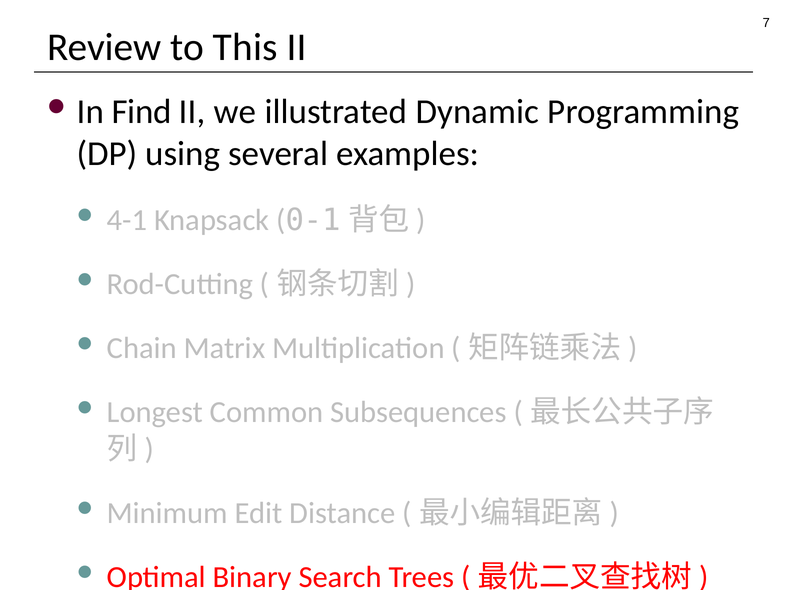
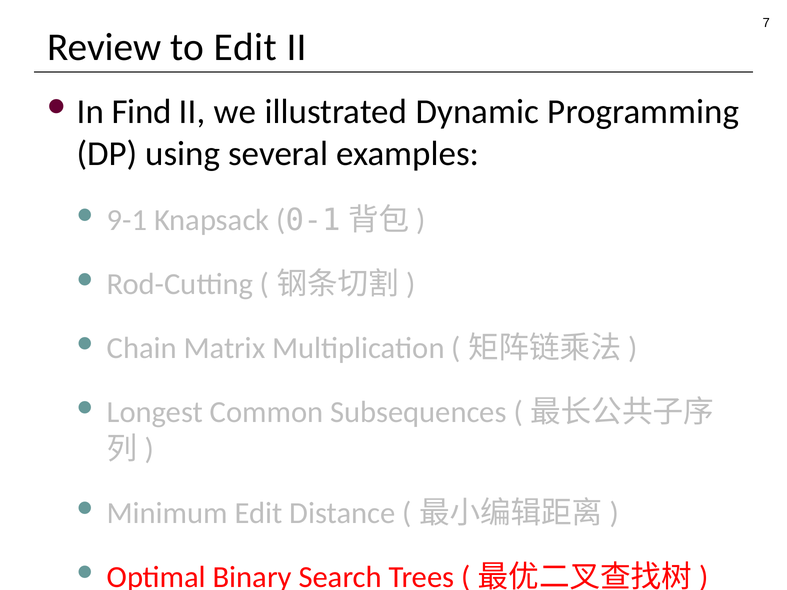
to This: This -> Edit
4-1: 4-1 -> 9-1
